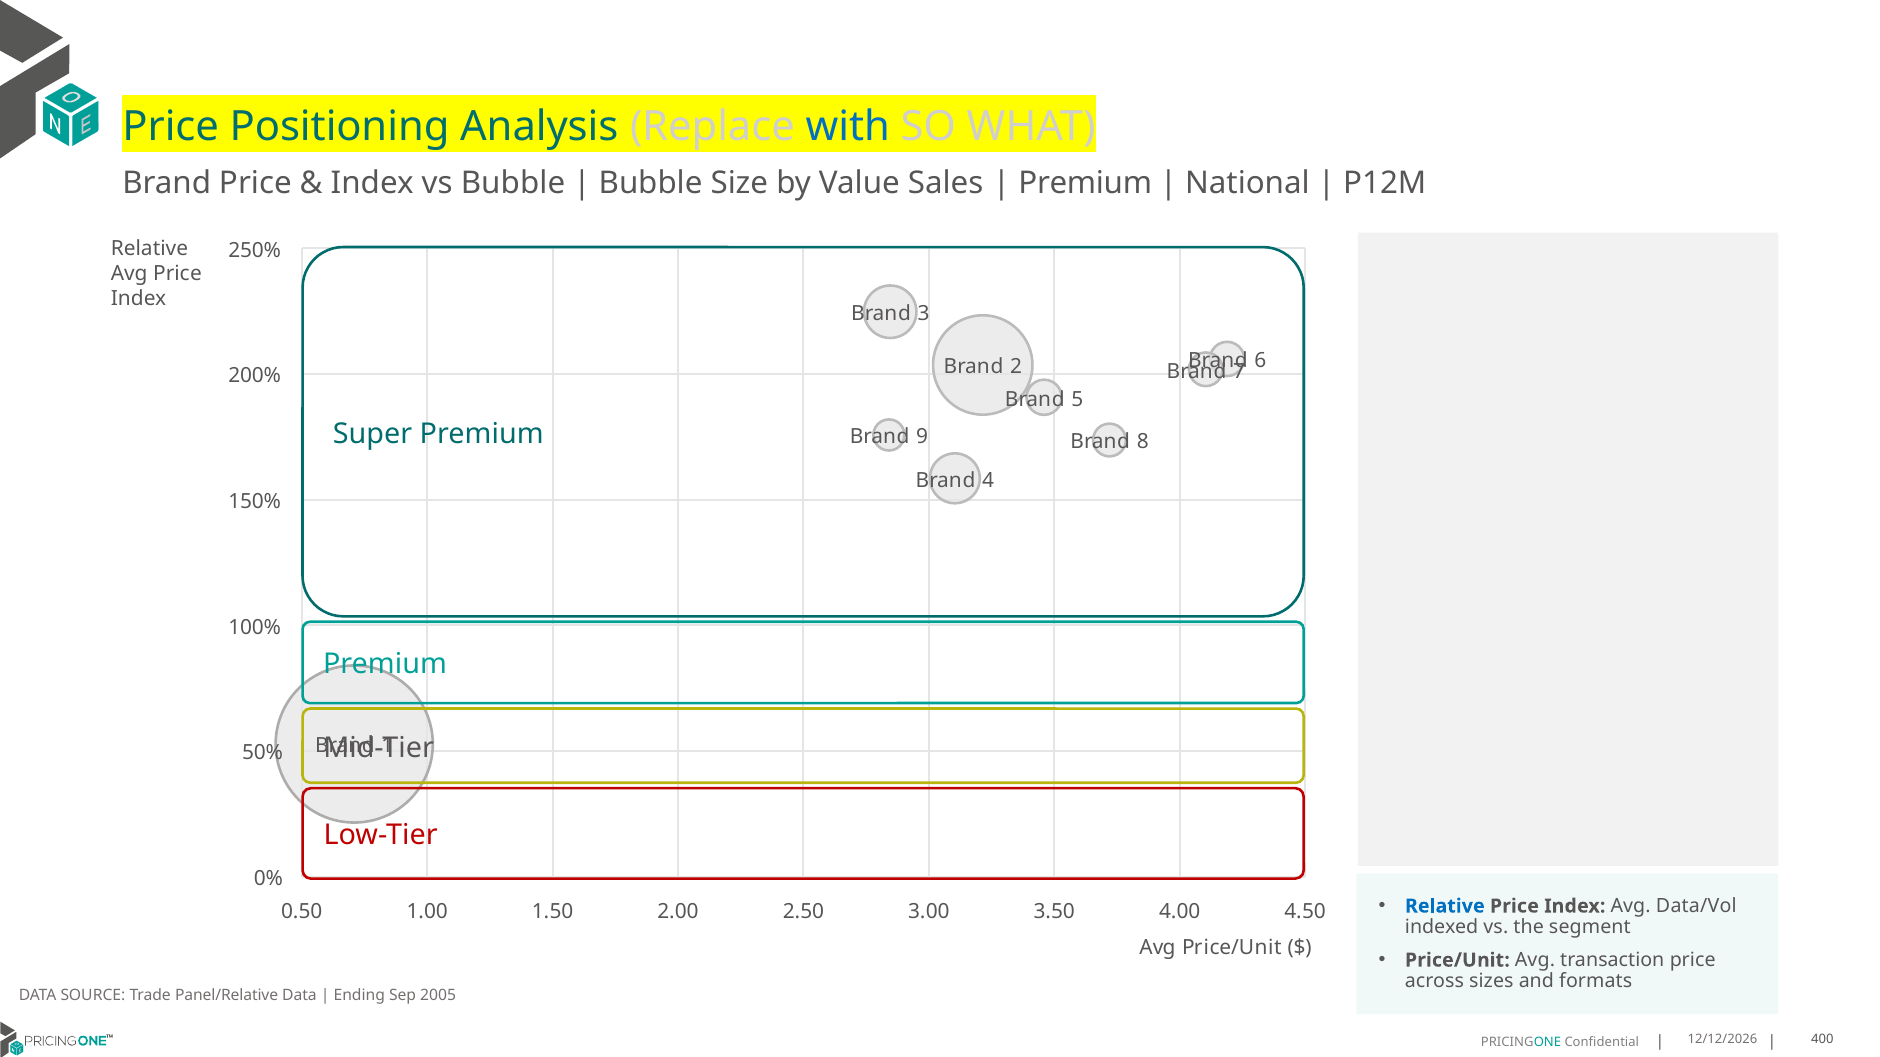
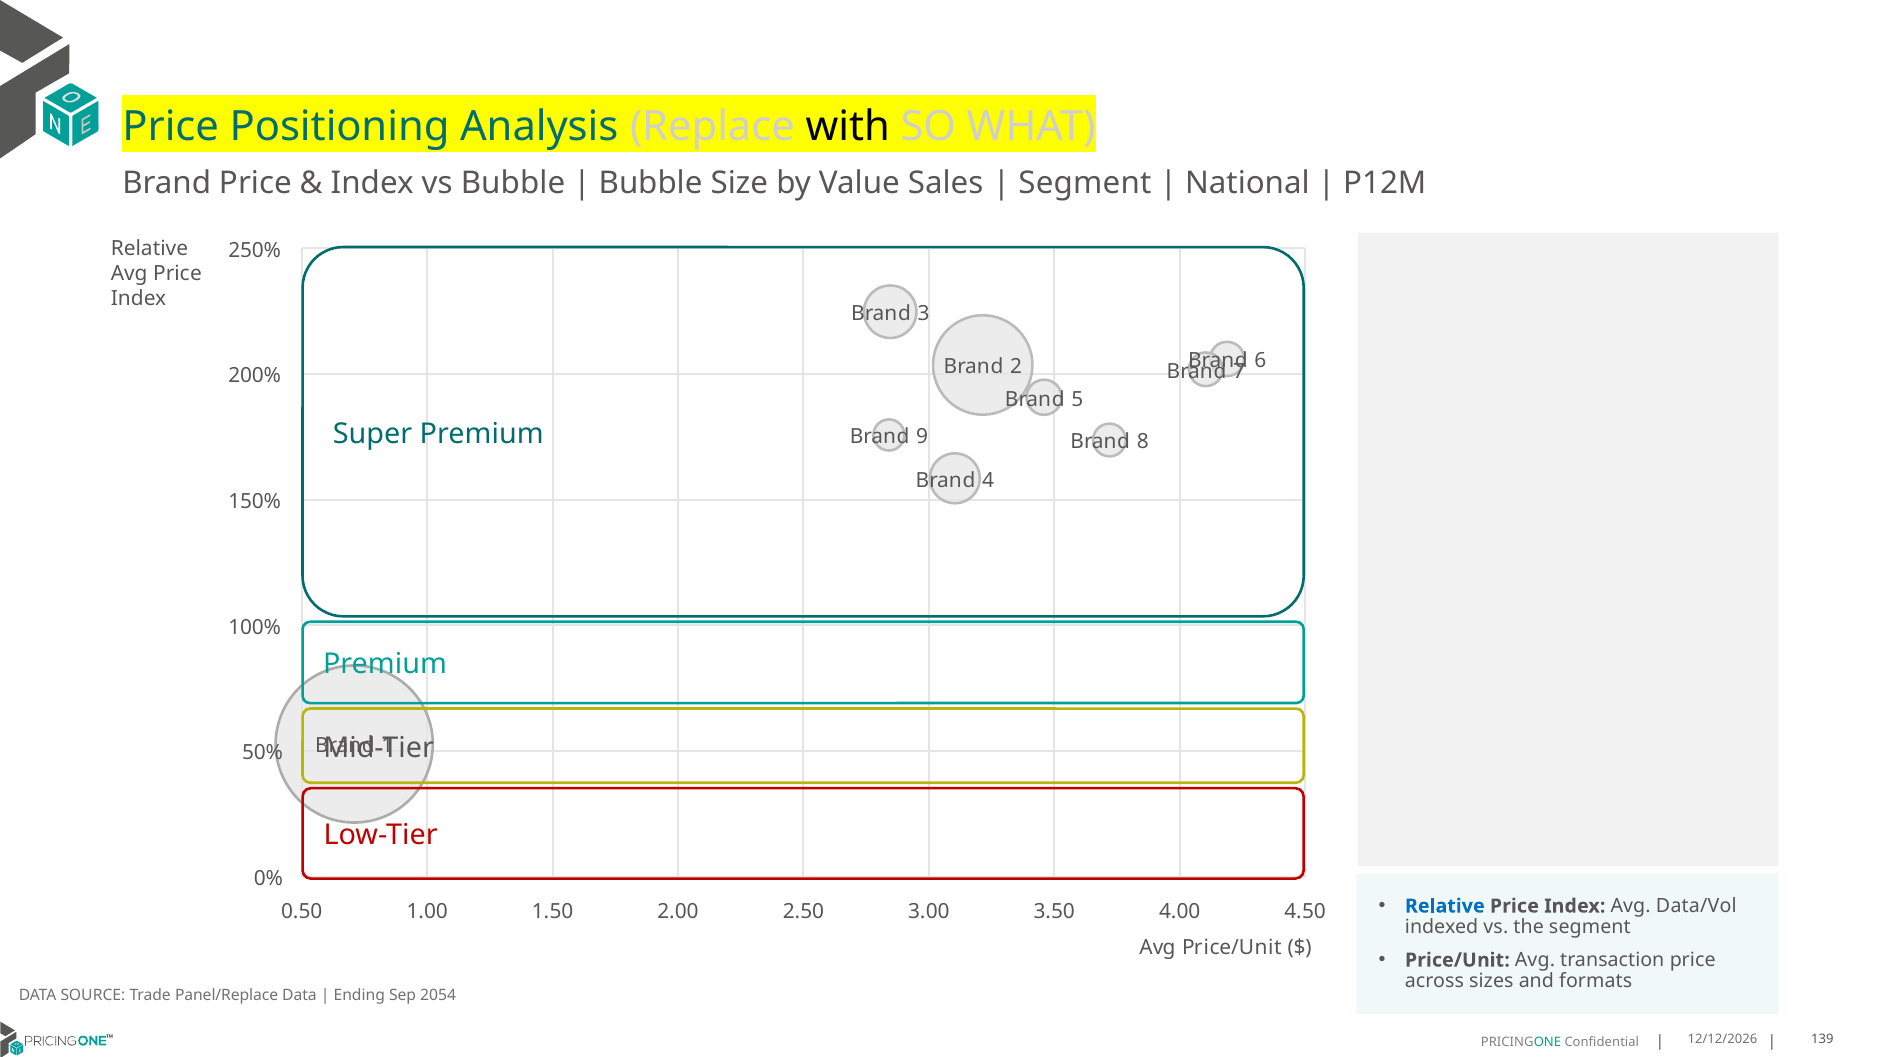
with colour: blue -> black
Premium at (1085, 183): Premium -> Segment
Panel/Relative: Panel/Relative -> Panel/Replace
2005: 2005 -> 2054
400: 400 -> 139
